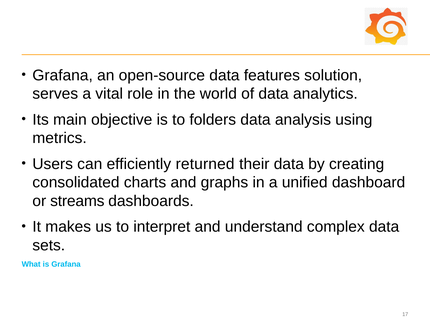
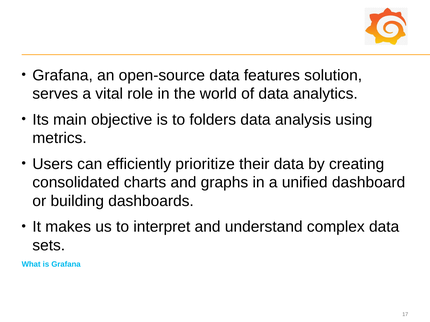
returned: returned -> prioritize
streams: streams -> building
